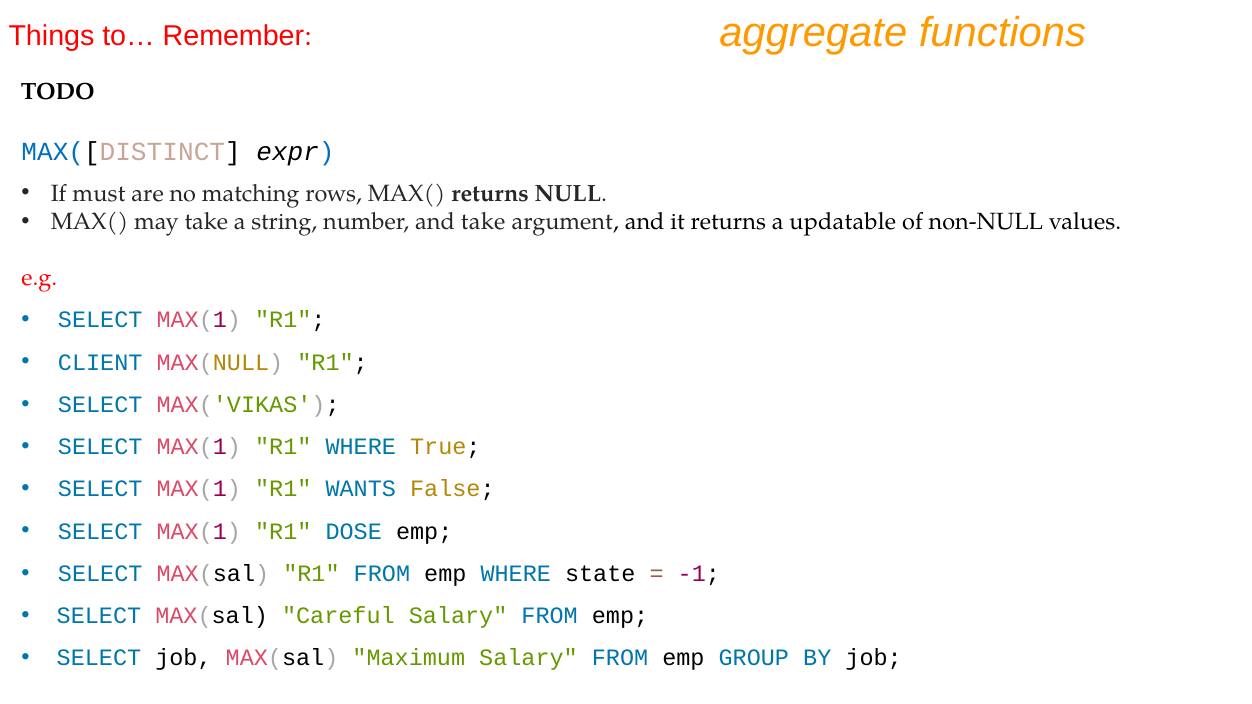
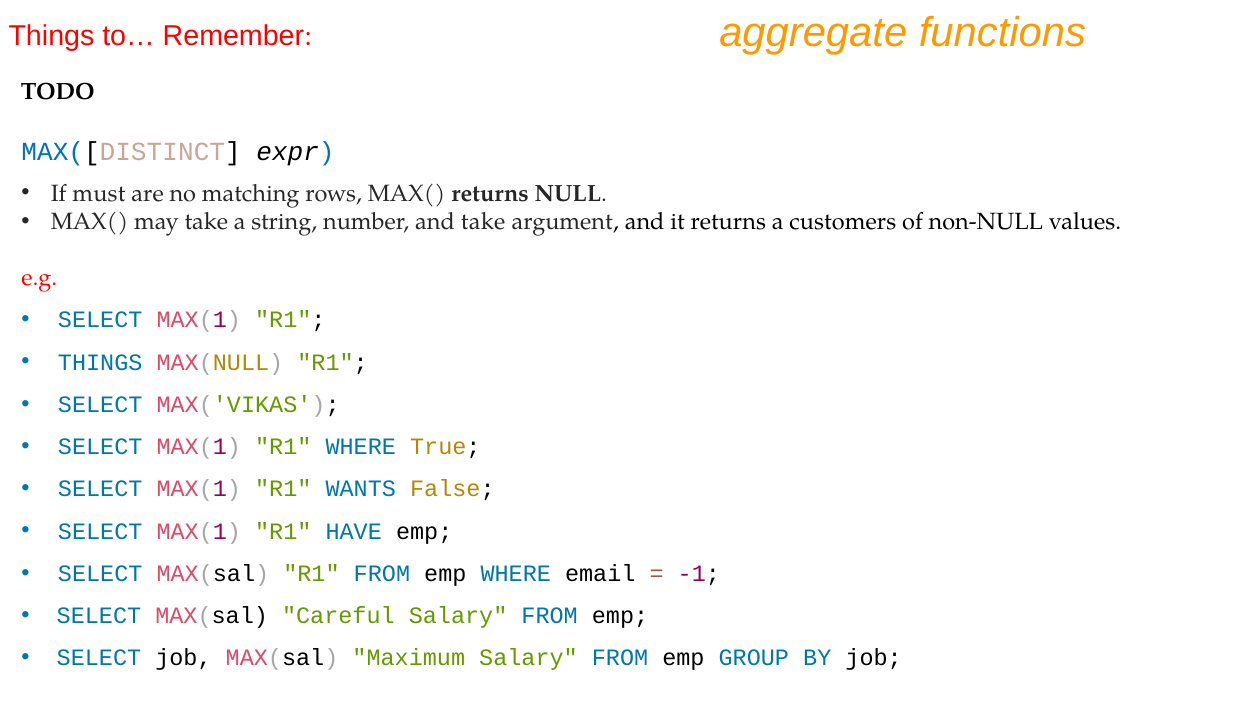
updatable: updatable -> customers
CLIENT at (100, 363): CLIENT -> THINGS
DOSE: DOSE -> HAVE
state: state -> email
